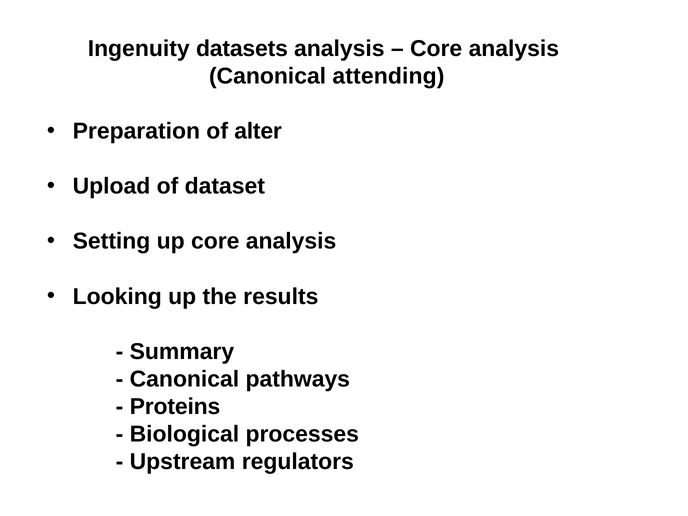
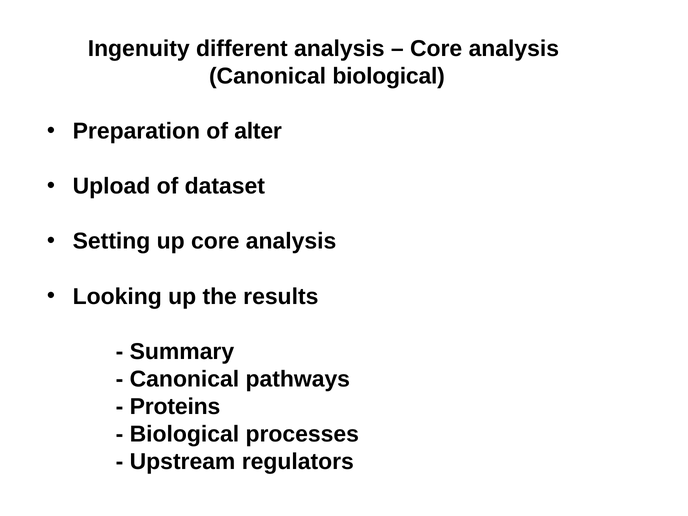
datasets: datasets -> different
Canonical attending: attending -> biological
